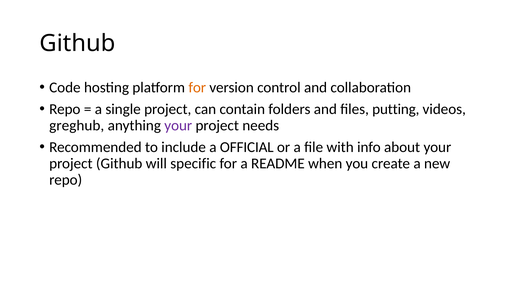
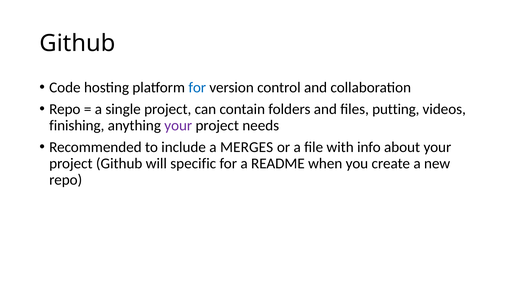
for at (197, 88) colour: orange -> blue
greghub: greghub -> finishing
OFFICIAL: OFFICIAL -> MERGES
